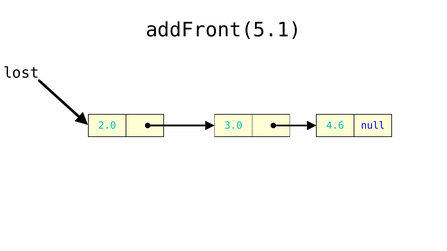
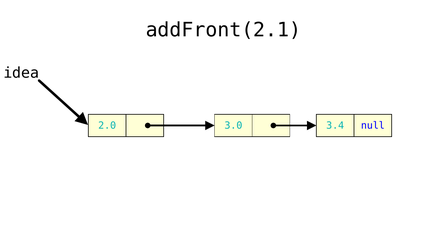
addFront(5.1: addFront(5.1 -> addFront(2.1
lost: lost -> idea
4.6: 4.6 -> 3.4
